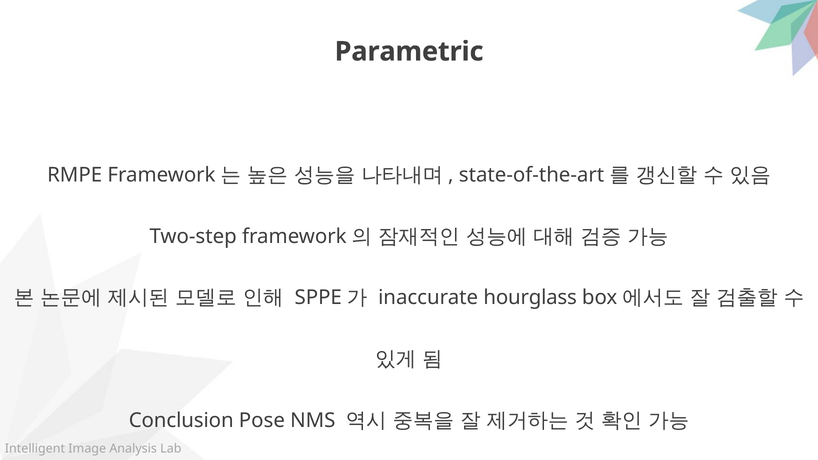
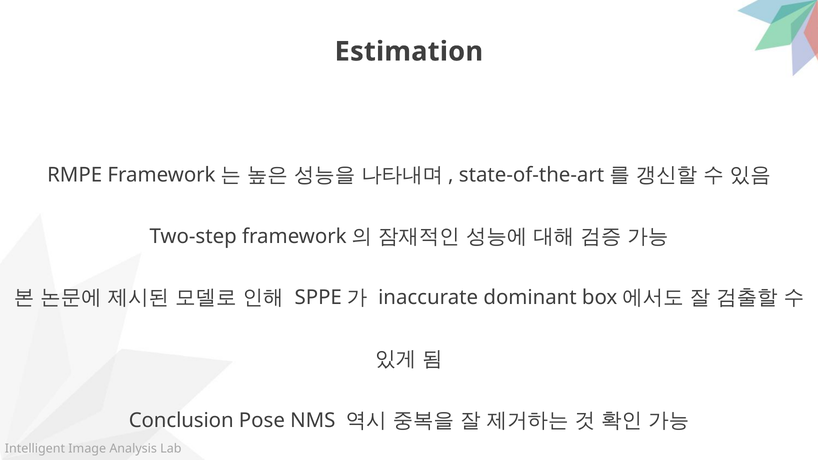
Parametric: Parametric -> Estimation
hourglass: hourglass -> dominant
